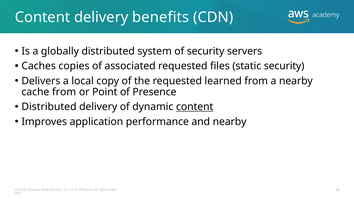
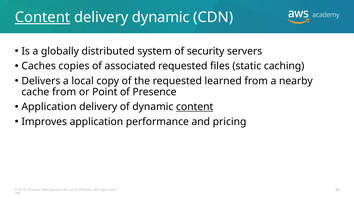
Content at (43, 17) underline: none -> present
delivery benefits: benefits -> dynamic
static security: security -> caching
Distributed at (49, 107): Distributed -> Application
and nearby: nearby -> pricing
